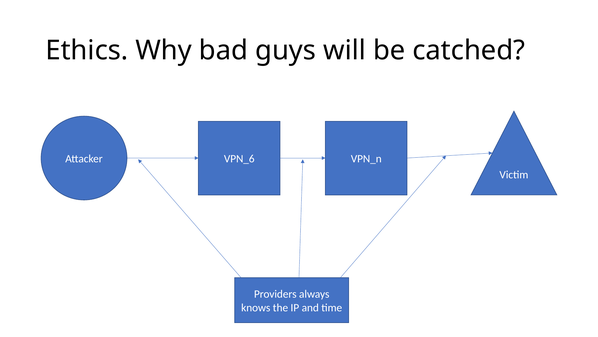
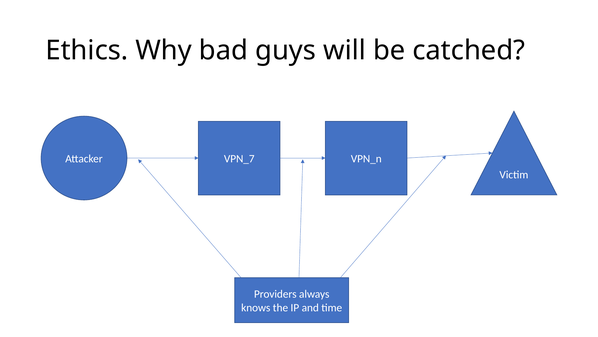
VPN_6: VPN_6 -> VPN_7
